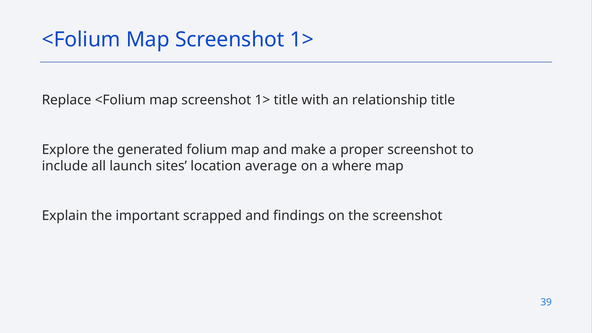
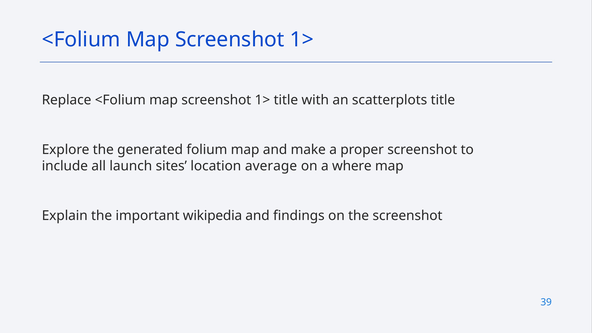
relationship: relationship -> scatterplots
scrapped: scrapped -> wikipedia
